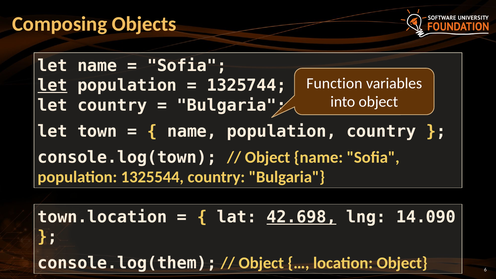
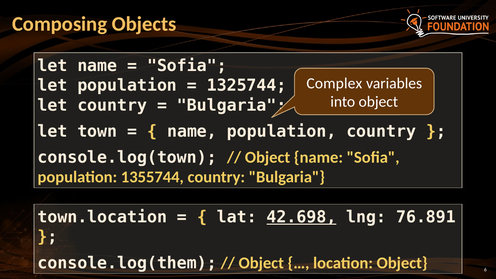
Function: Function -> Complex
let at (53, 85) underline: present -> none
1325544: 1325544 -> 1355744
14.090: 14.090 -> 76.891
